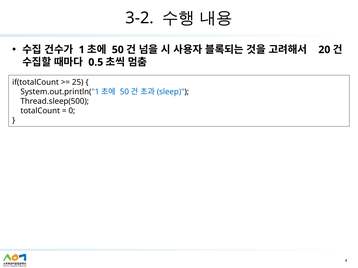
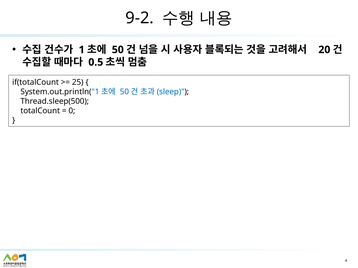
3-2: 3-2 -> 9-2
